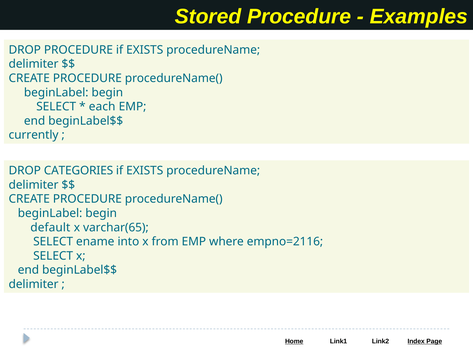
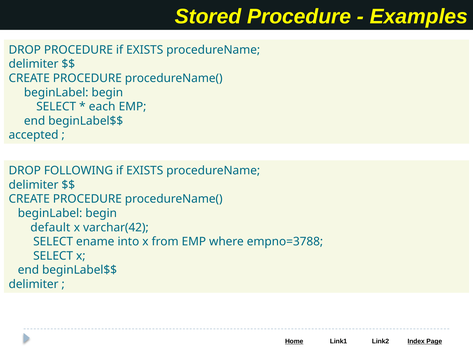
currently: currently -> accepted
CATEGORIES: CATEGORIES -> FOLLOWING
varchar(65: varchar(65 -> varchar(42
empno=2116: empno=2116 -> empno=3788
